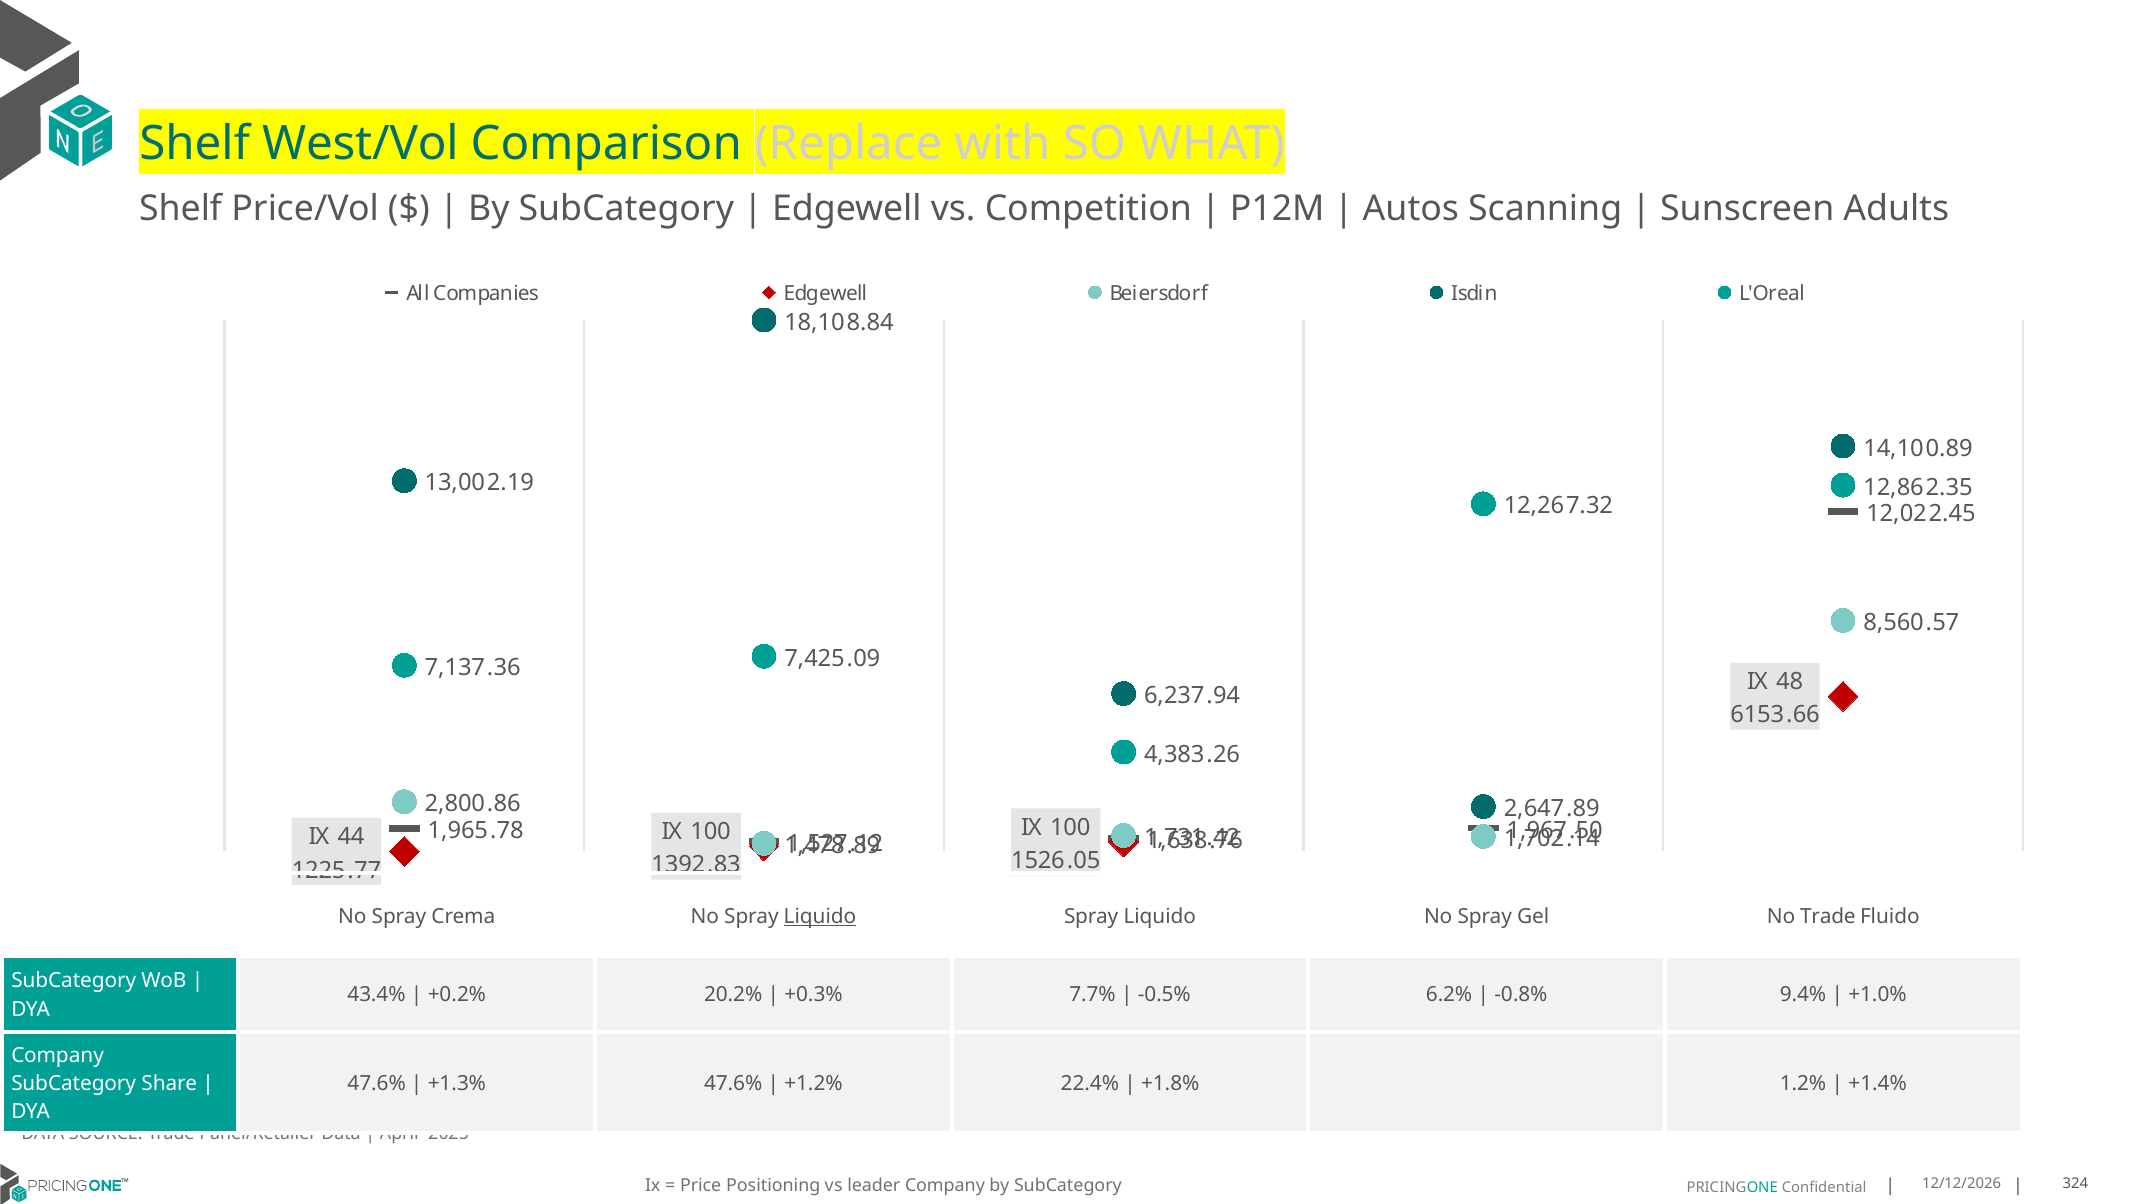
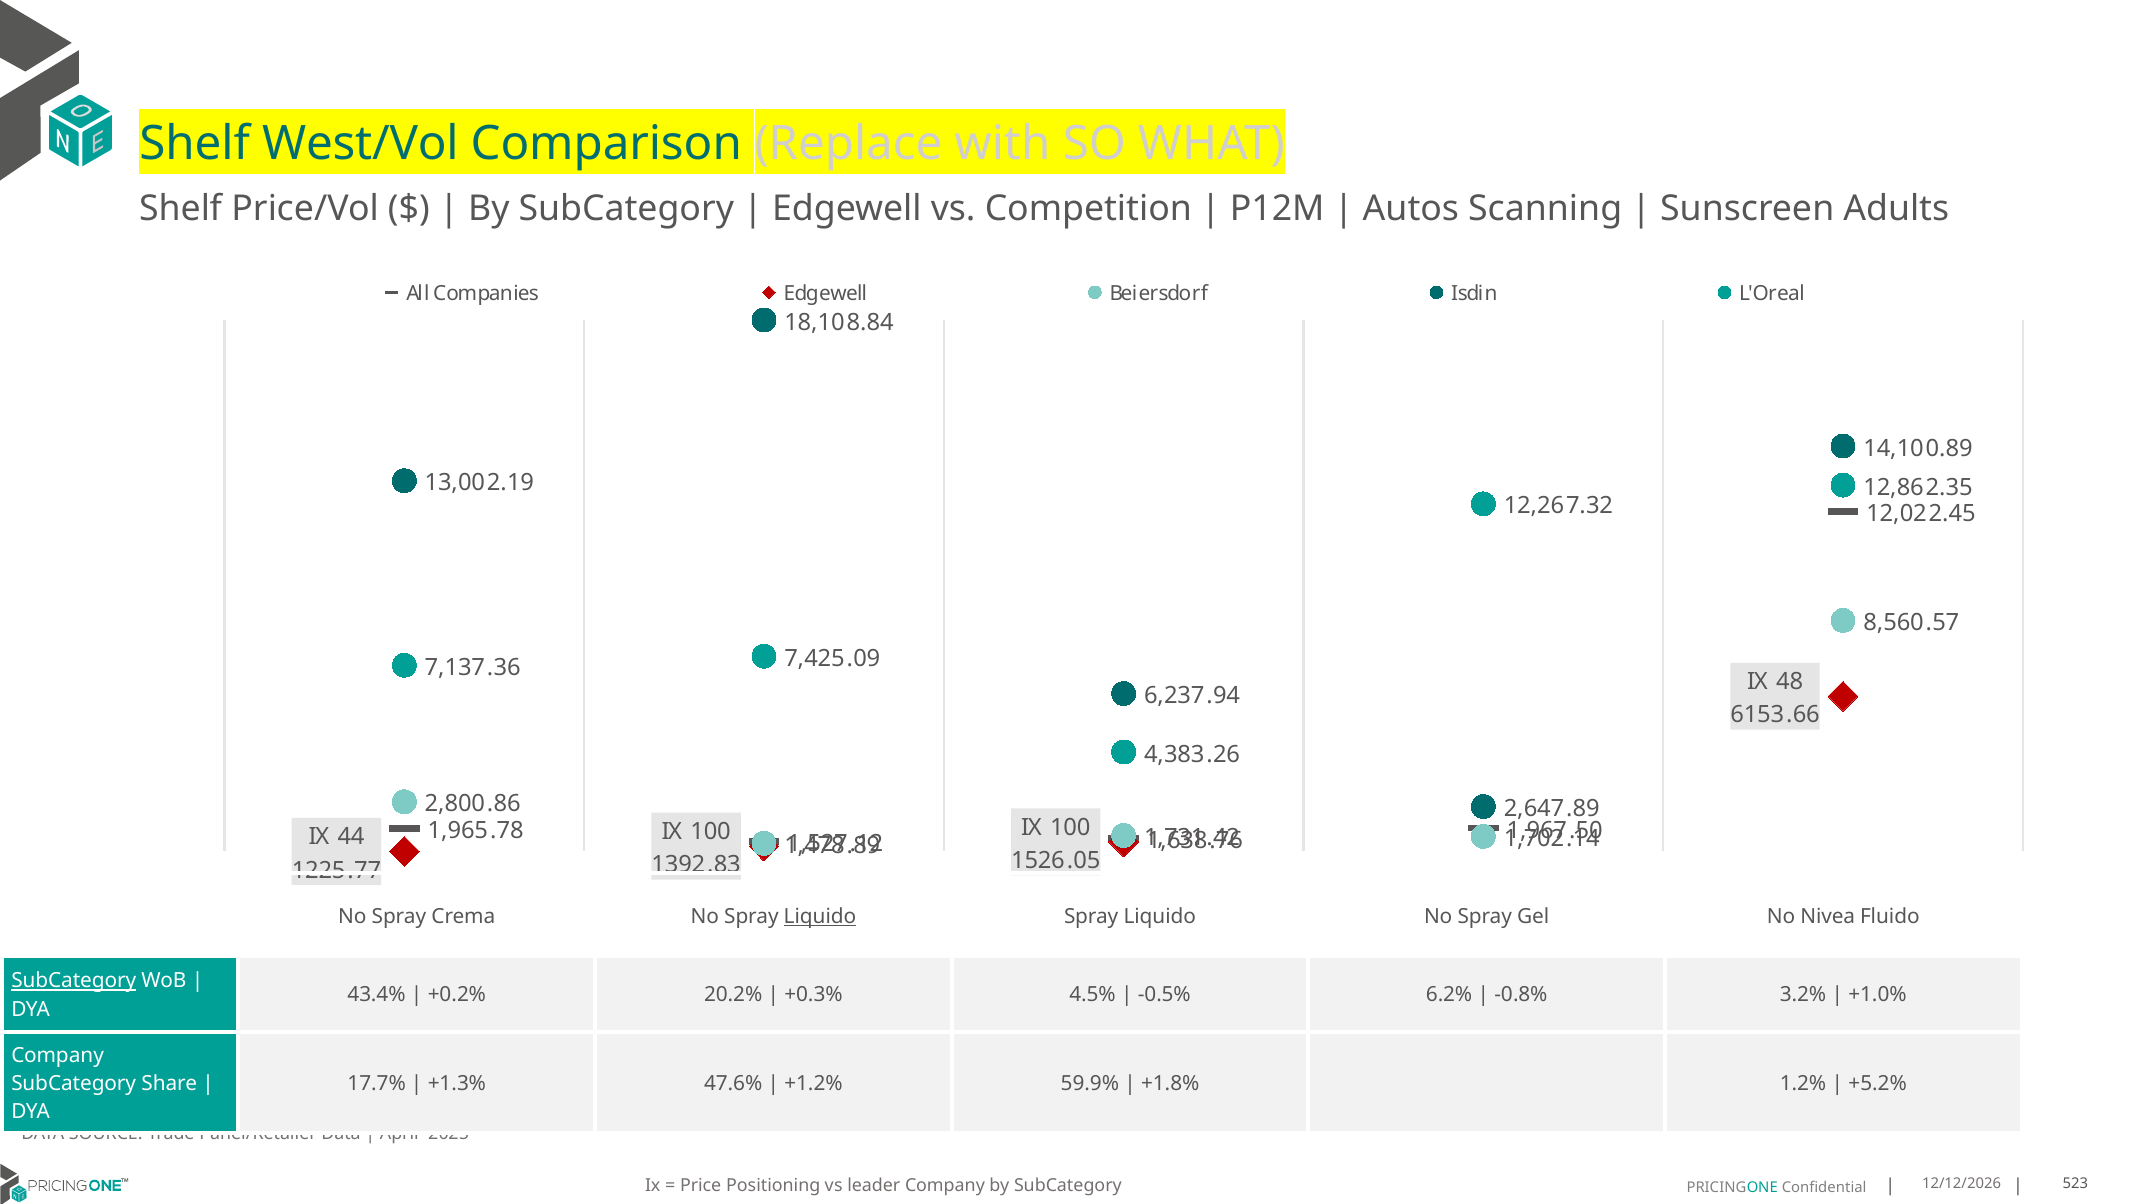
No Trade: Trade -> Nivea
SubCategory at (74, 981) underline: none -> present
7.7%: 7.7% -> 4.5%
9.4%: 9.4% -> 3.2%
47.6% at (377, 1084): 47.6% -> 17.7%
22.4%: 22.4% -> 59.9%
+1.4%: +1.4% -> +5.2%
324: 324 -> 523
